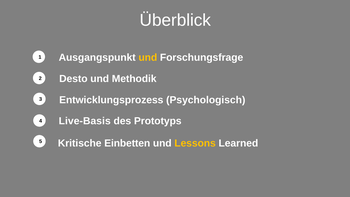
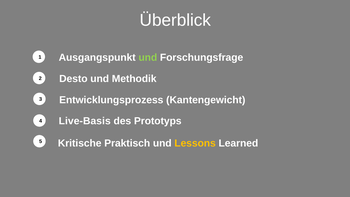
und at (148, 57) colour: yellow -> light green
Psychologisch: Psychologisch -> Kantengewicht
Einbetten: Einbetten -> Praktisch
